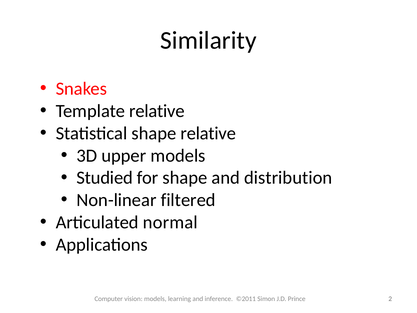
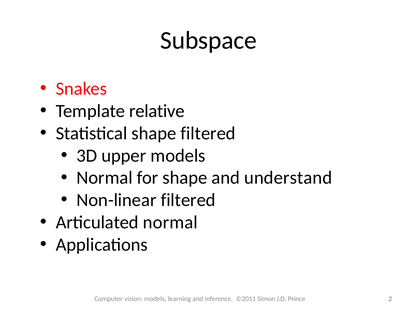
Similarity: Similarity -> Subspace
shape relative: relative -> filtered
Studied at (105, 178): Studied -> Normal
distribution: distribution -> understand
